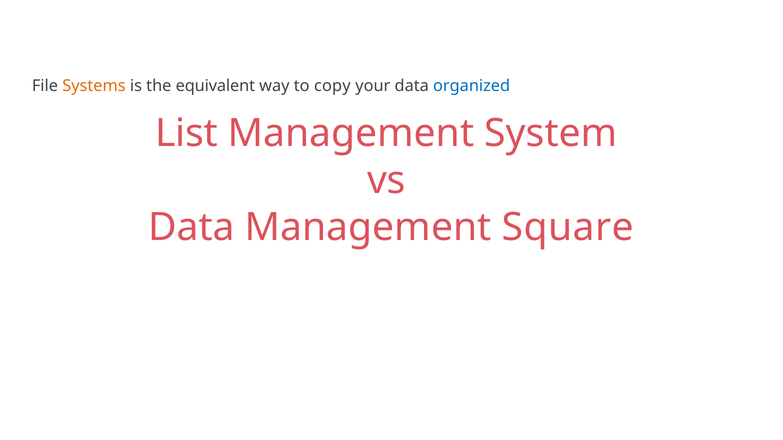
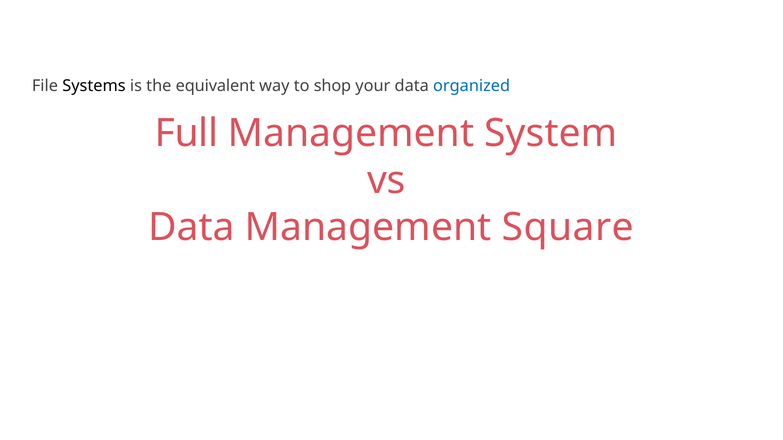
Systems colour: orange -> black
copy: copy -> shop
List: List -> Full
